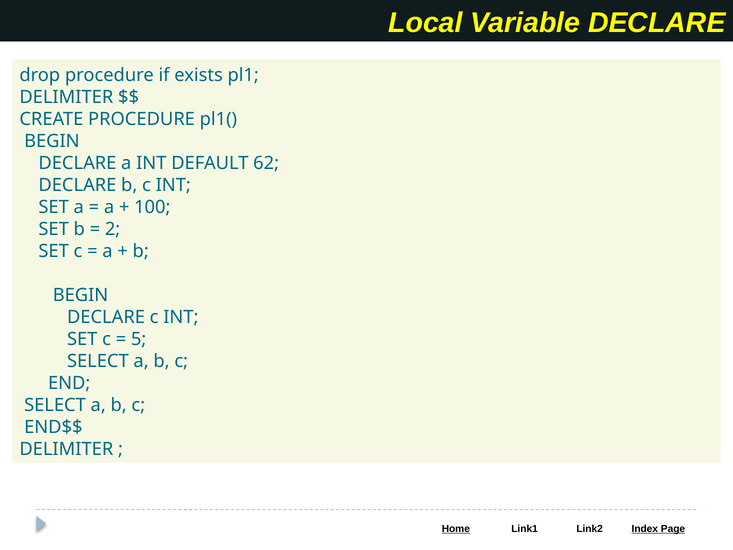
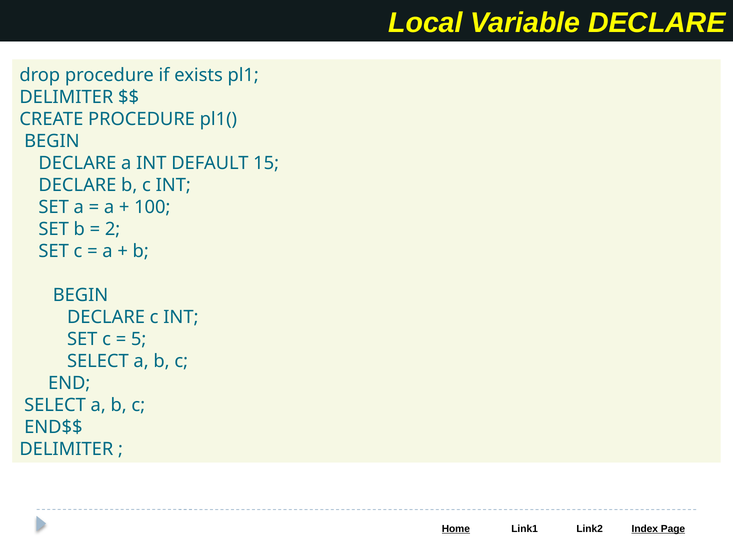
62: 62 -> 15
